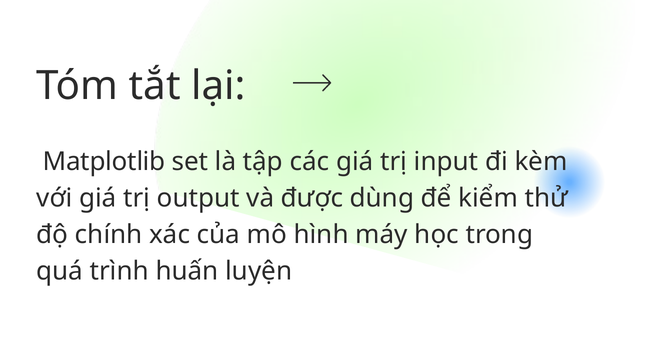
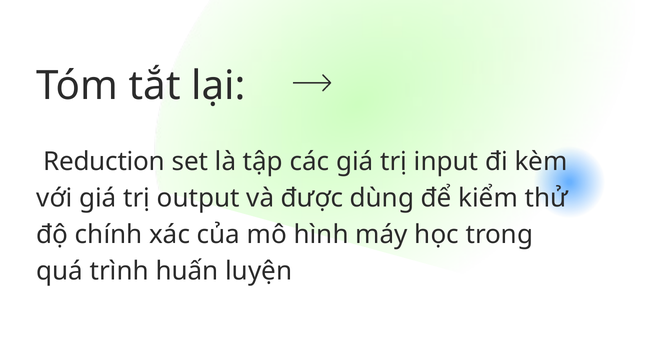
Matplotlib: Matplotlib -> Reduction
